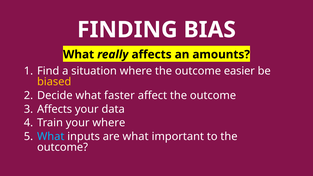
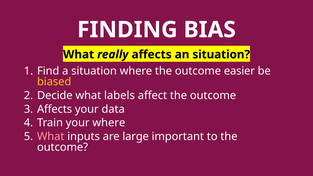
an amounts: amounts -> situation
faster: faster -> labels
What at (51, 137) colour: light blue -> pink
are what: what -> large
